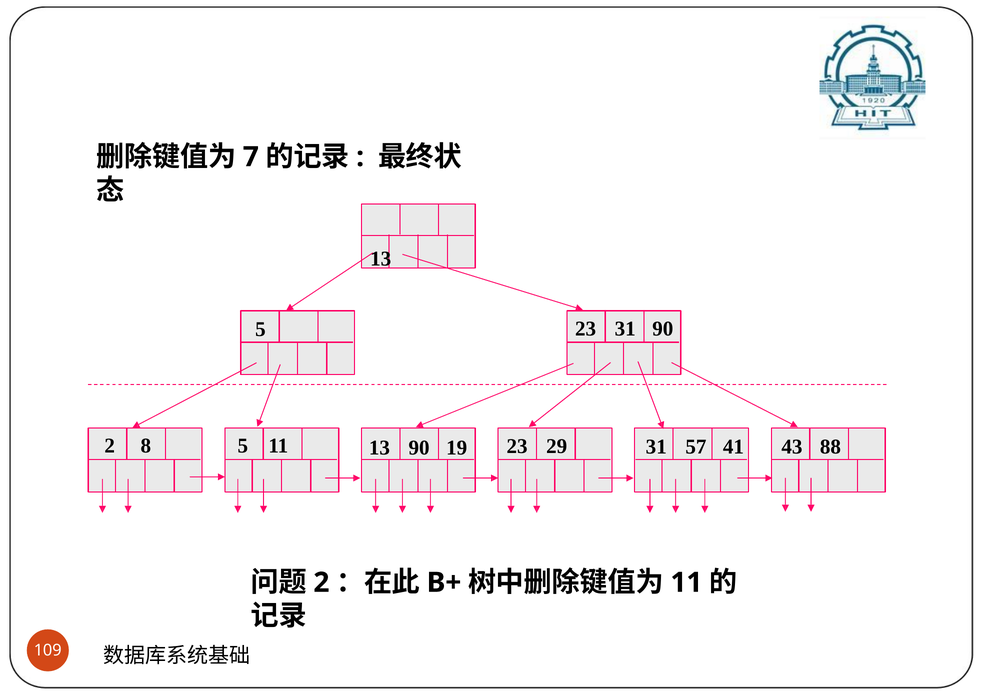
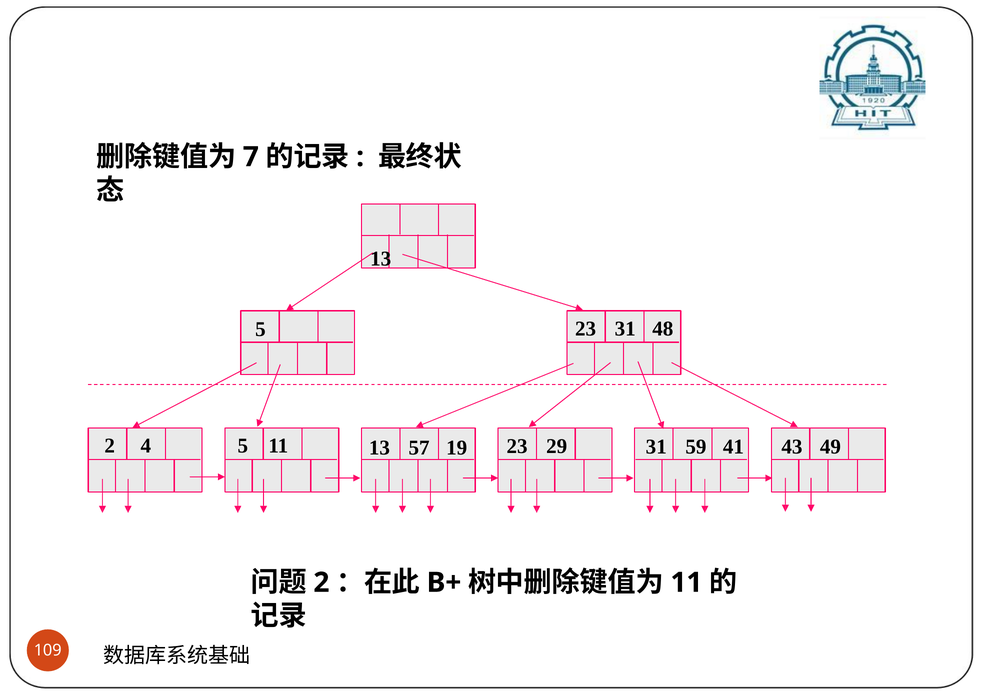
31 90: 90 -> 48
8: 8 -> 4
13 90: 90 -> 57
57: 57 -> 59
88: 88 -> 49
